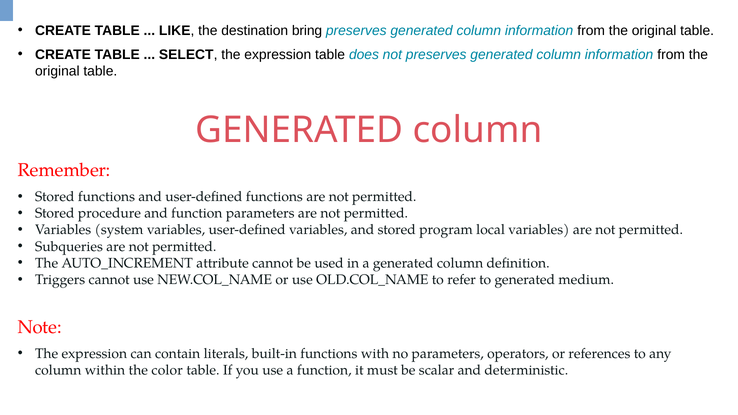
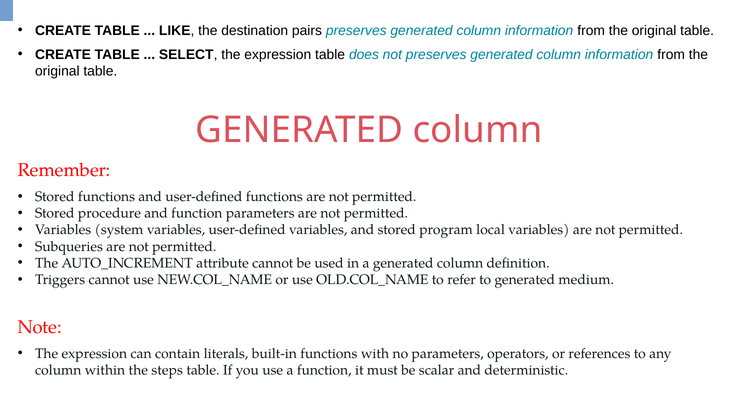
bring: bring -> pairs
color: color -> steps
